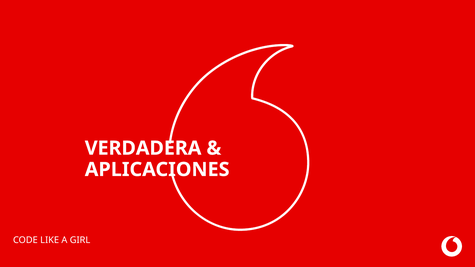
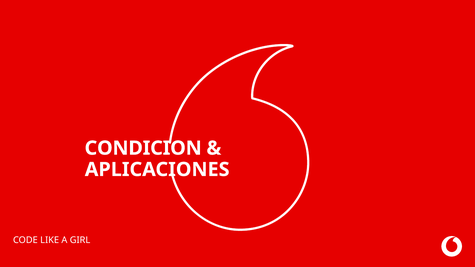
VERDADERA: VERDADERA -> CONDICION
